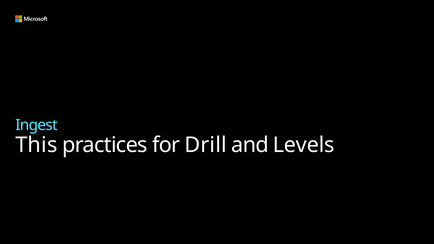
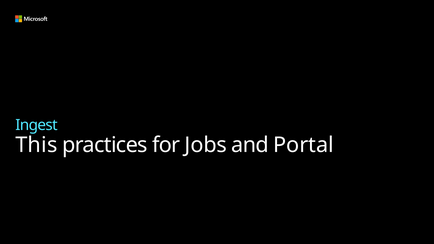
Drill: Drill -> Jobs
Levels: Levels -> Portal
